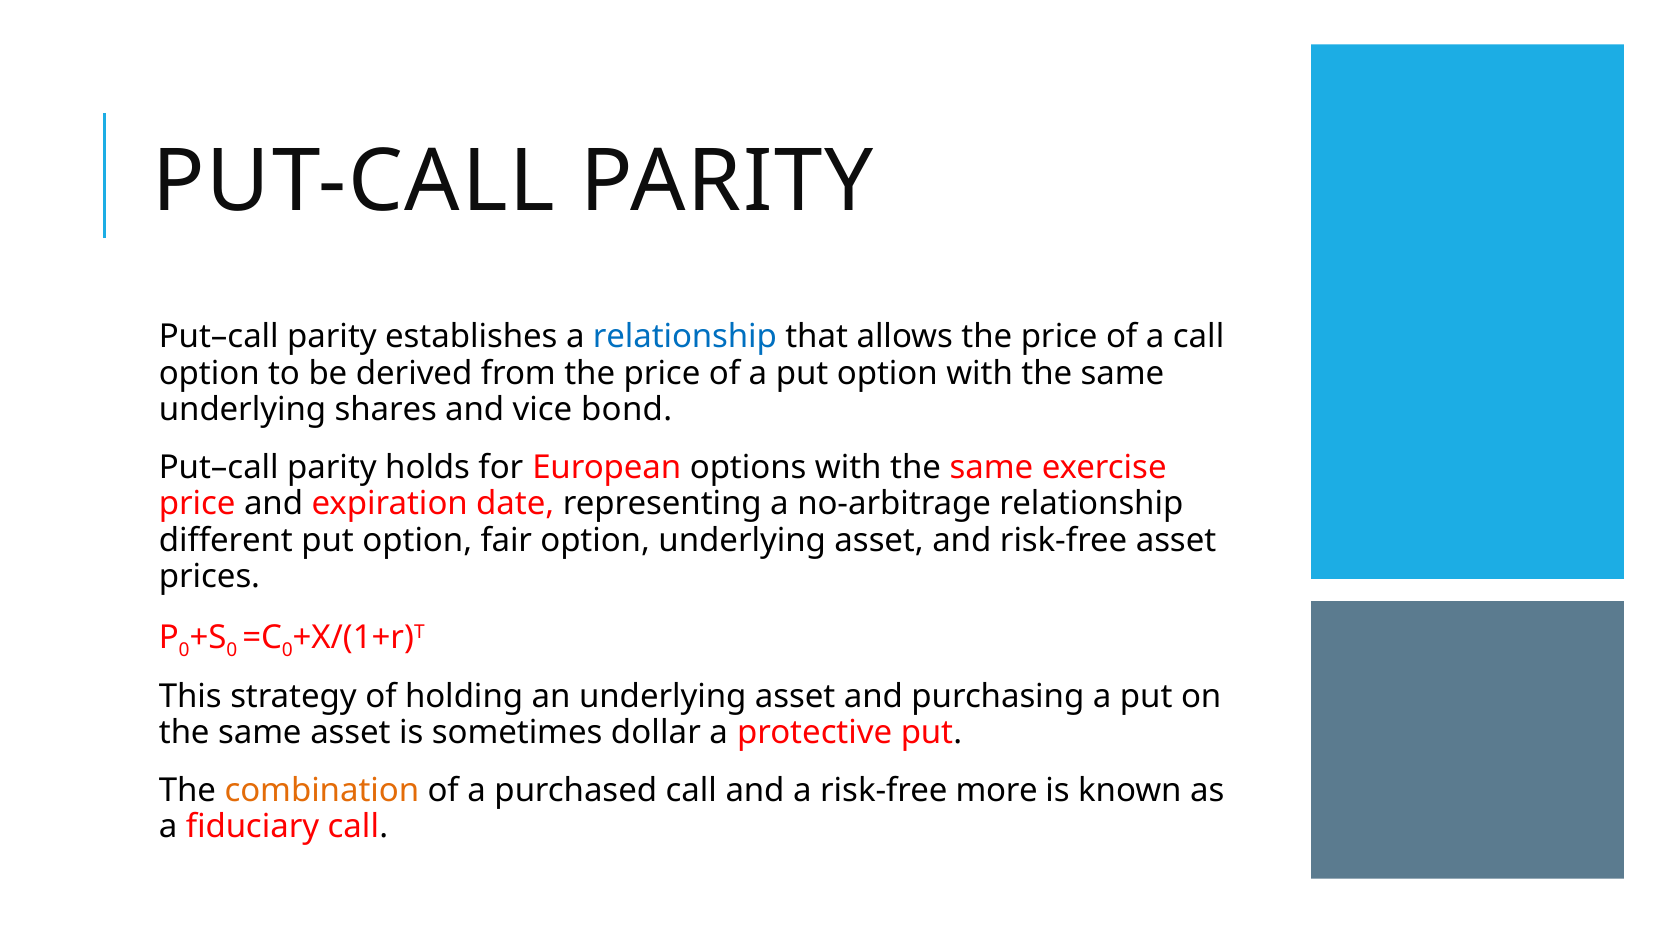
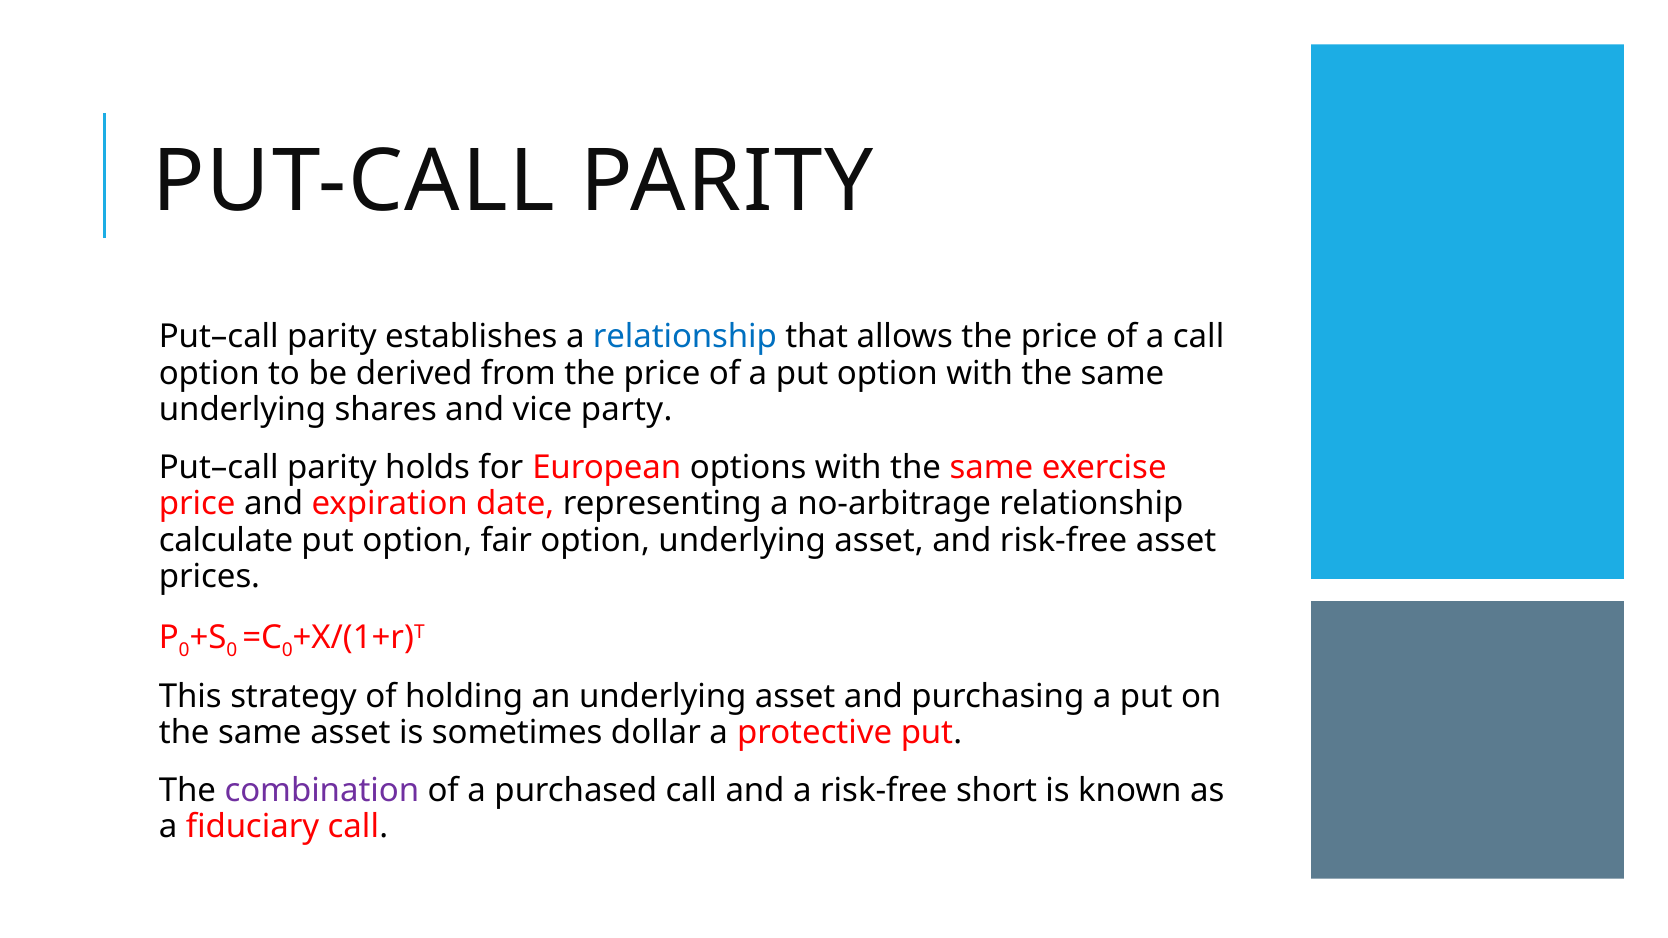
bond: bond -> party
different: different -> calculate
combination colour: orange -> purple
more: more -> short
